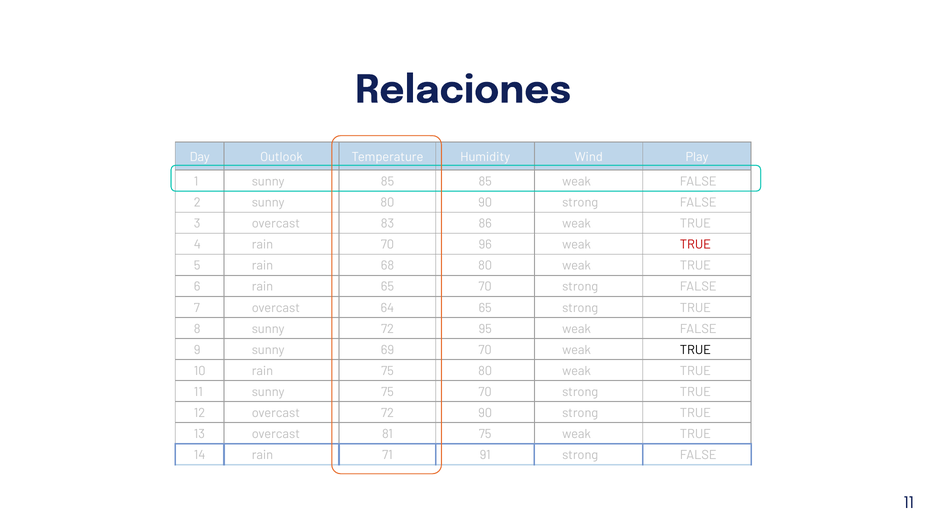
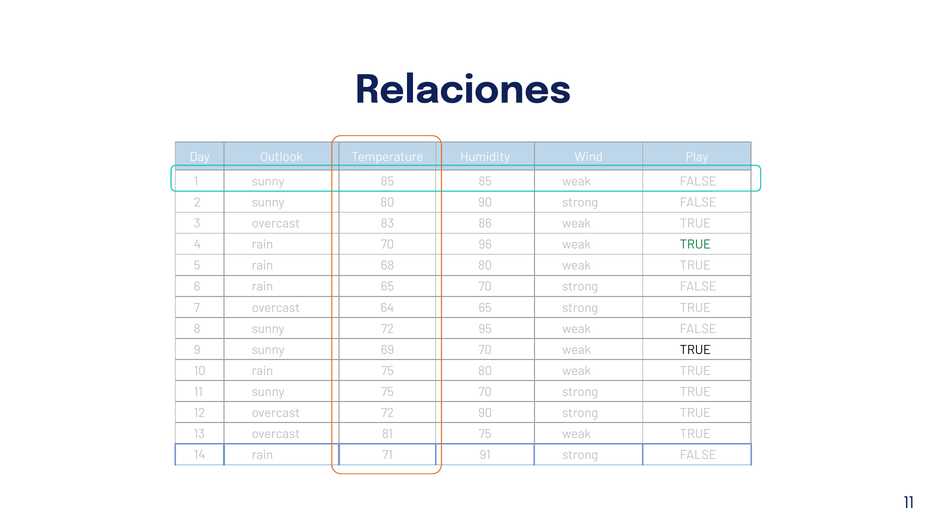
TRUE at (695, 244) colour: red -> green
